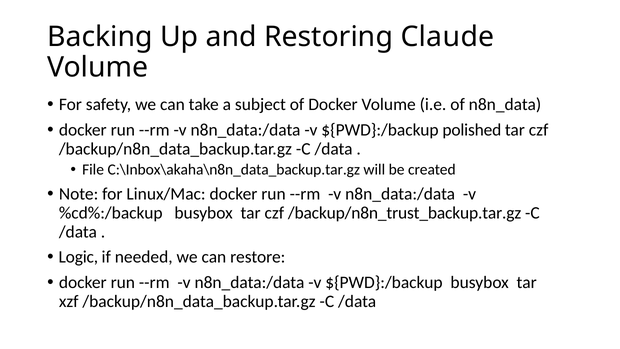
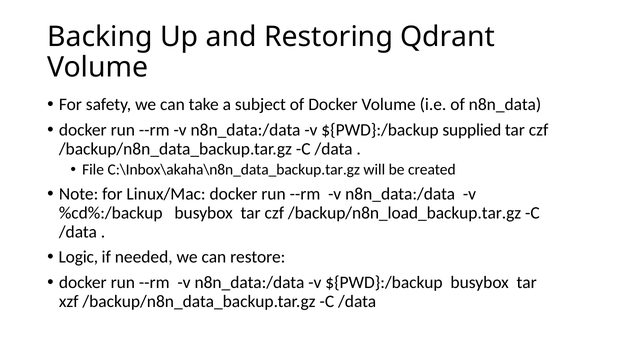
Claude: Claude -> Qdrant
polished: polished -> supplied
/backup/n8n_trust_backup.tar.gz: /backup/n8n_trust_backup.tar.gz -> /backup/n8n_load_backup.tar.gz
